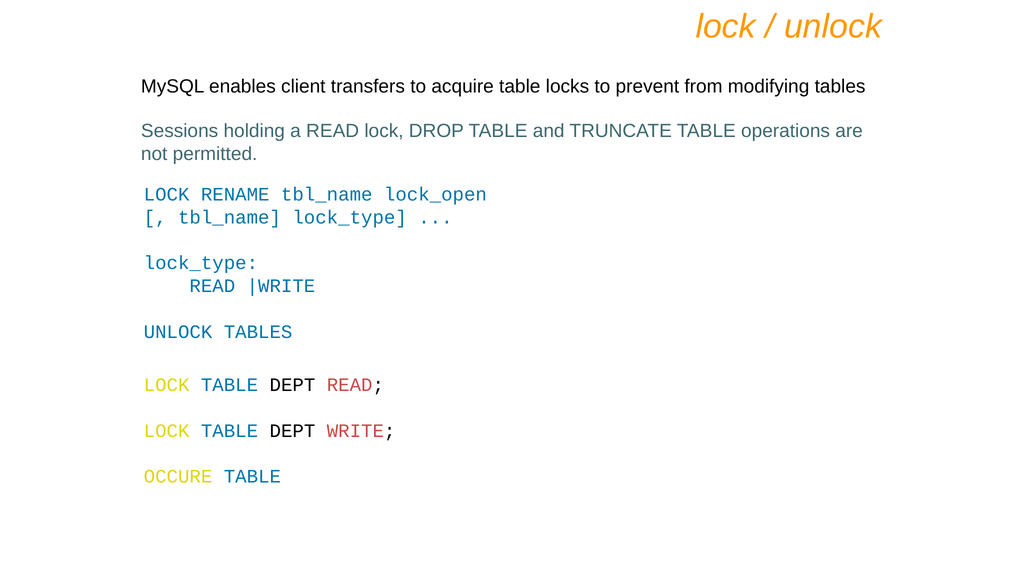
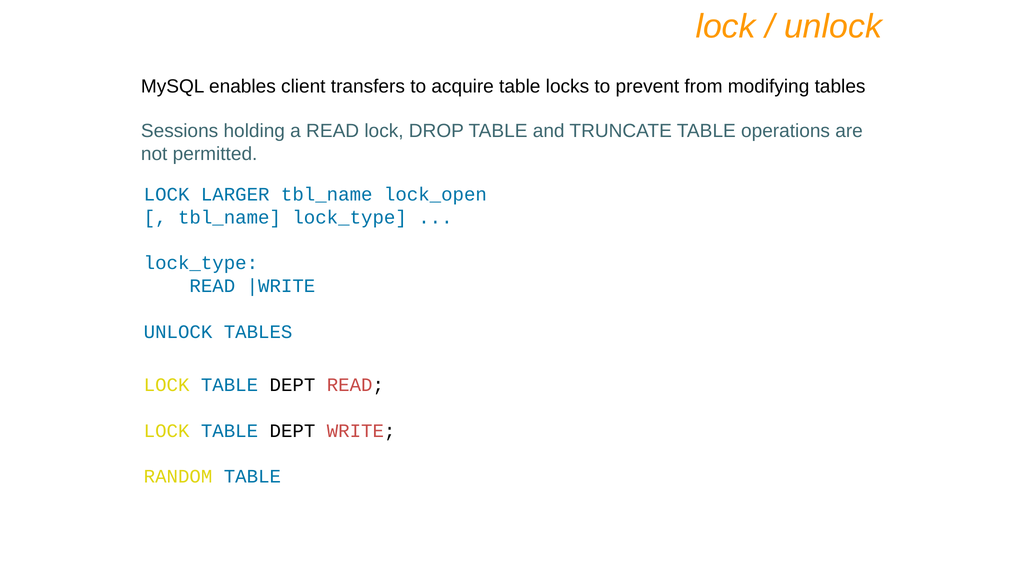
RENAME: RENAME -> LARGER
OCCURE: OCCURE -> RANDOM
